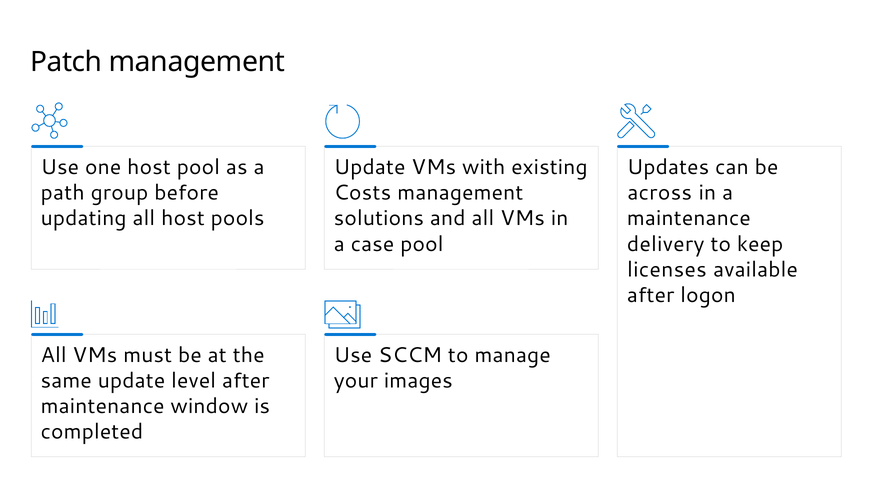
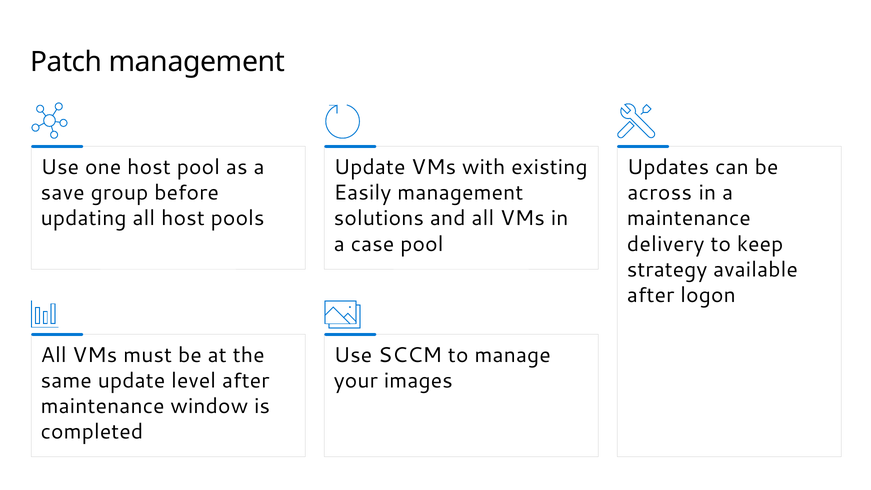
path: path -> save
Costs: Costs -> Easily
licenses: licenses -> strategy
